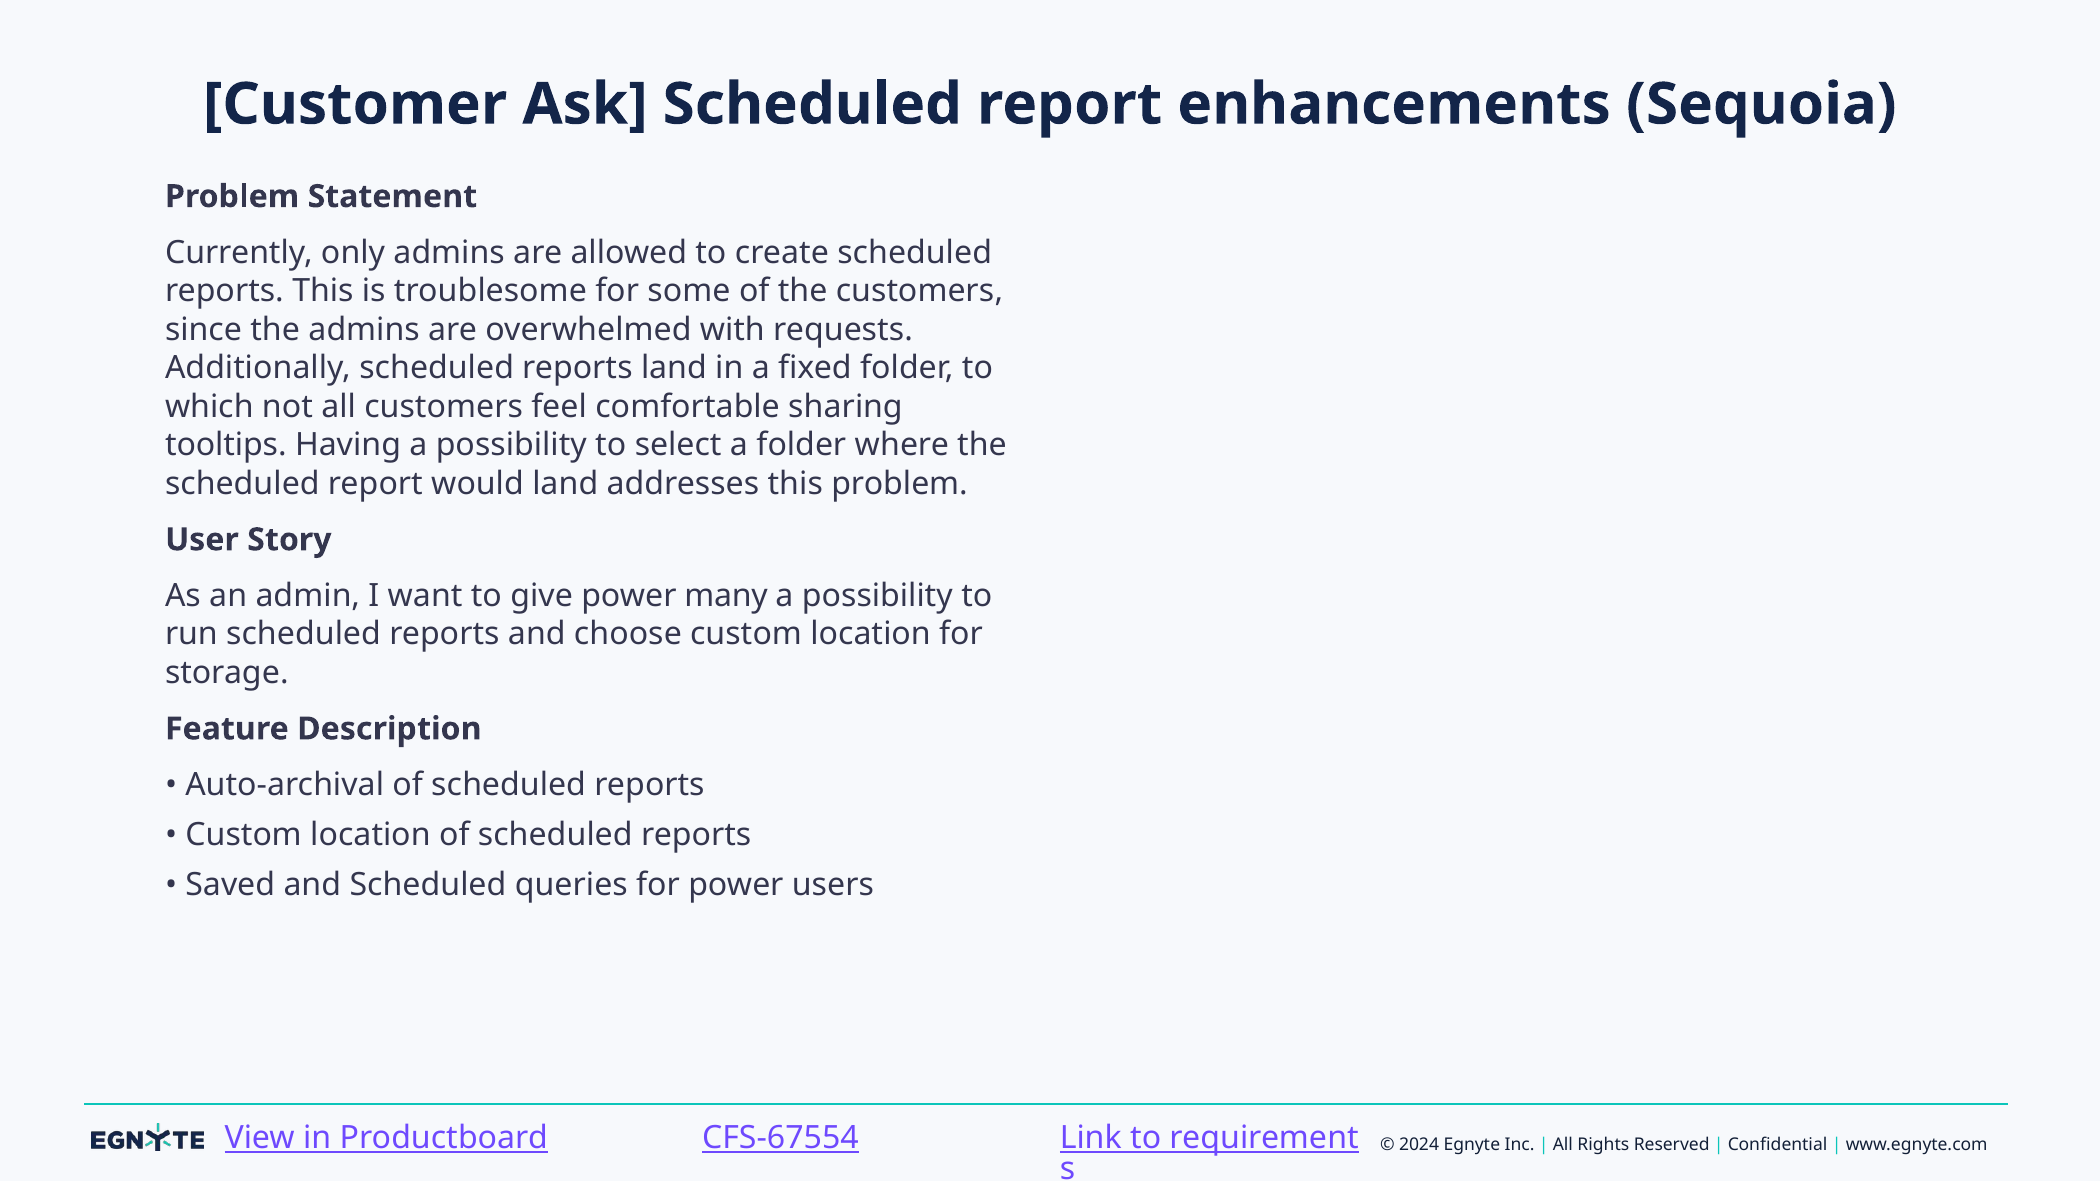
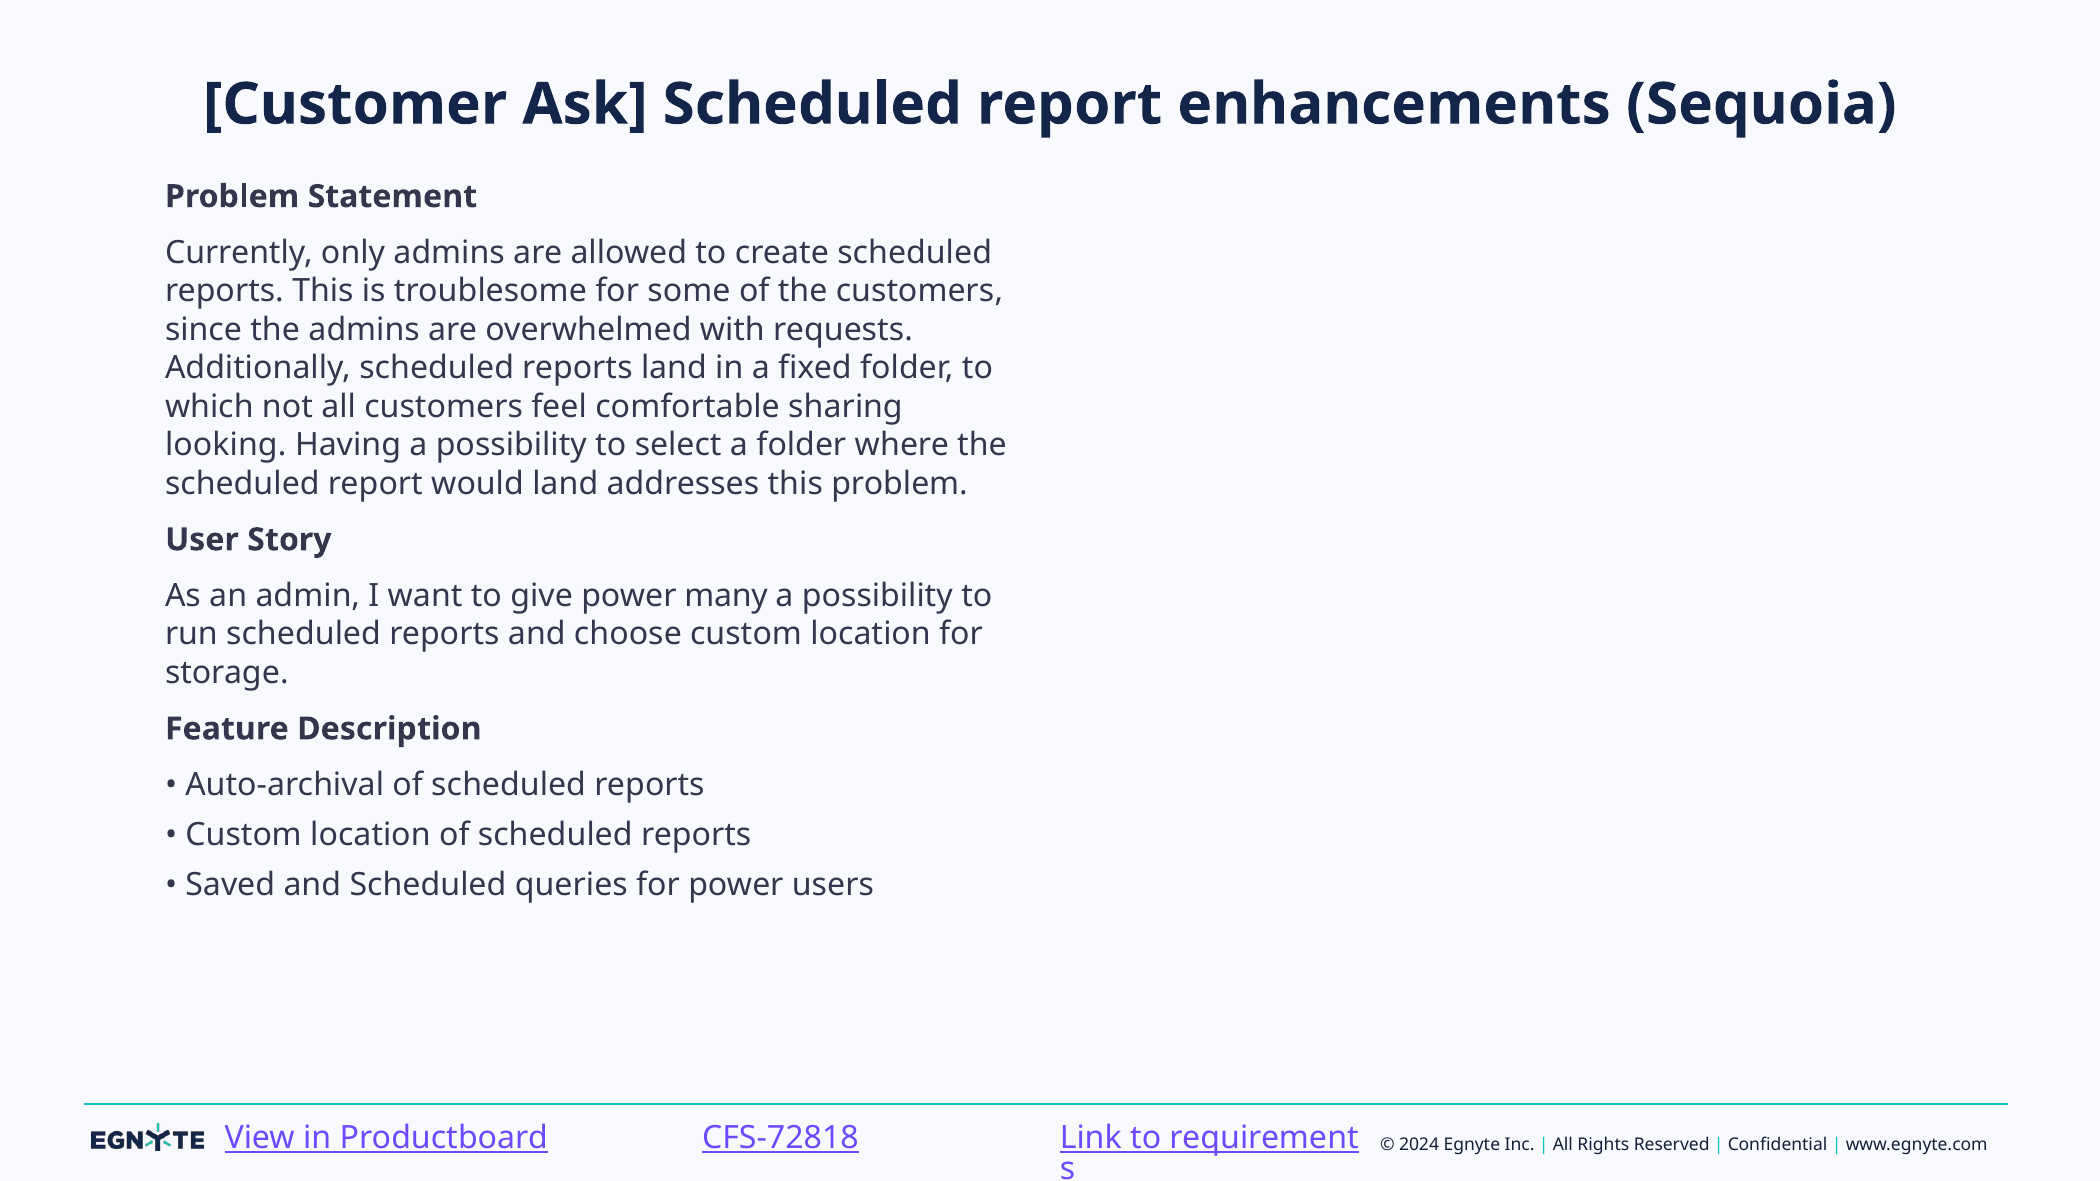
tooltips: tooltips -> looking
CFS-67554: CFS-67554 -> CFS-72818
